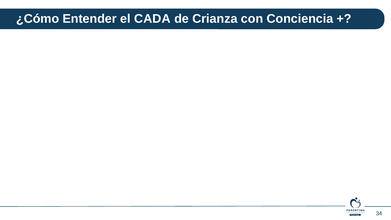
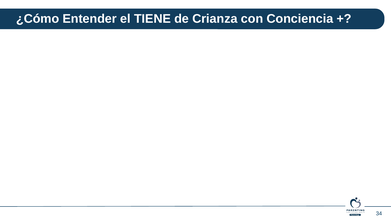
CADA: CADA -> TIENE
